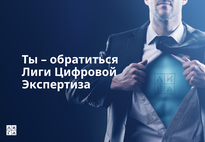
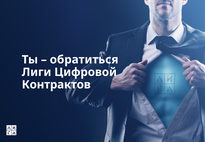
Экспертиза: Экспертиза -> Контрактов
